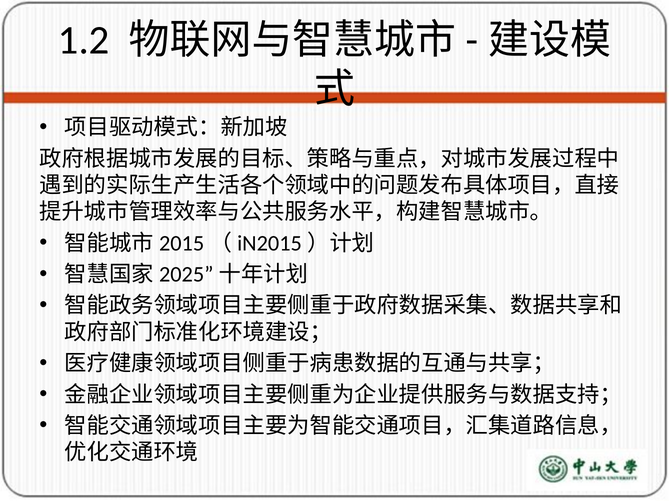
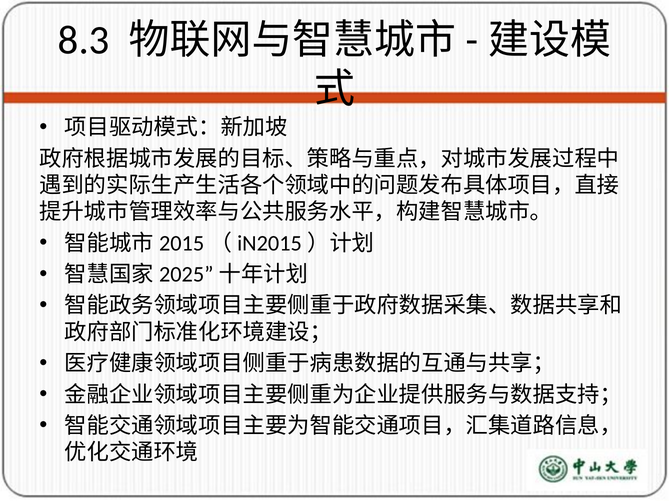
1.2: 1.2 -> 8.3
